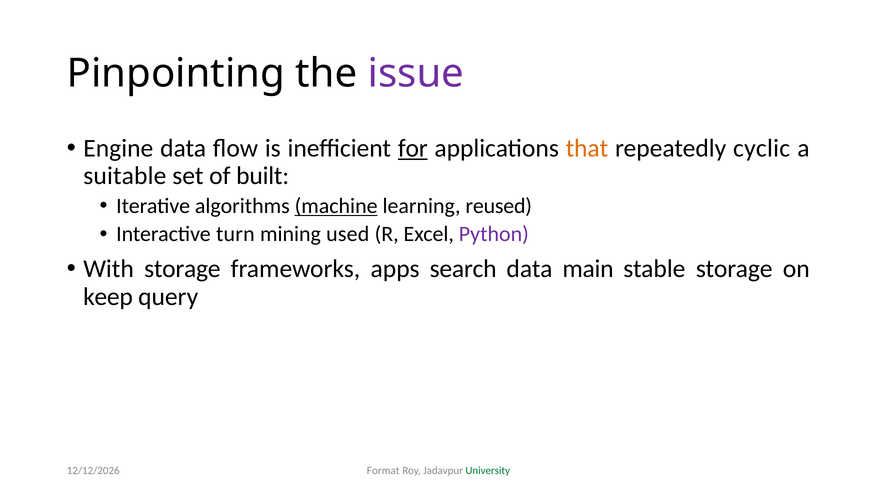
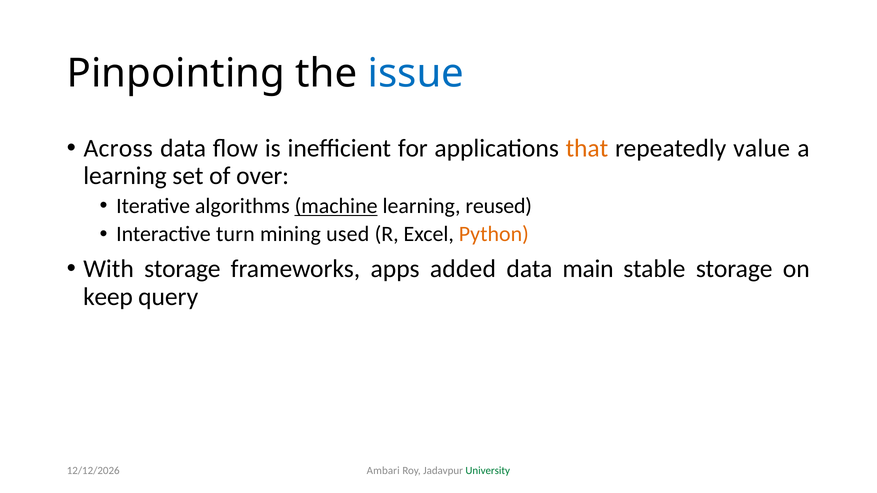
issue colour: purple -> blue
Engine: Engine -> Across
for underline: present -> none
cyclic: cyclic -> value
suitable at (125, 176): suitable -> learning
built: built -> over
Python colour: purple -> orange
search: search -> added
Format: Format -> Ambari
